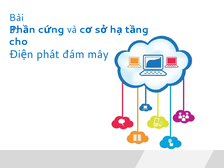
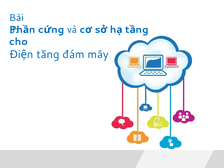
phát: phát -> tăng
